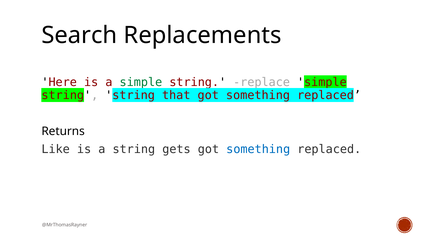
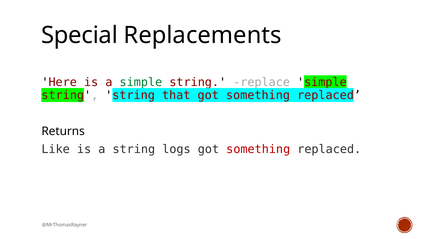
Search: Search -> Special
gets: gets -> logs
something at (258, 149) colour: blue -> red
